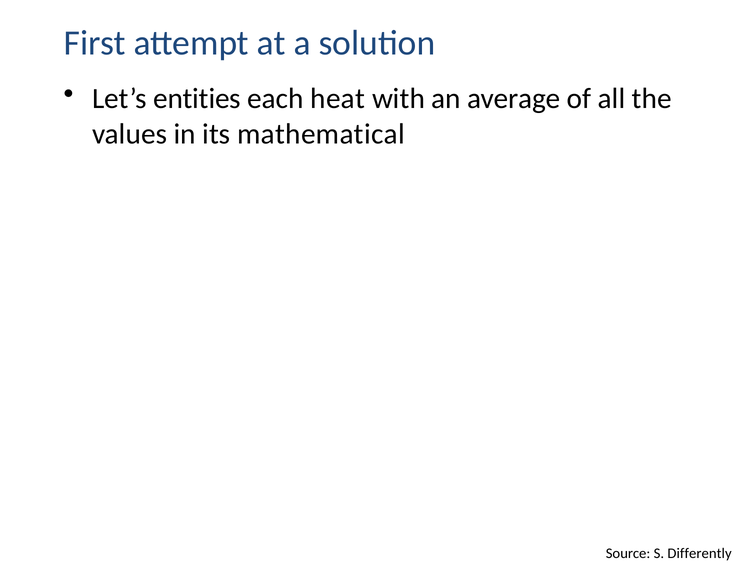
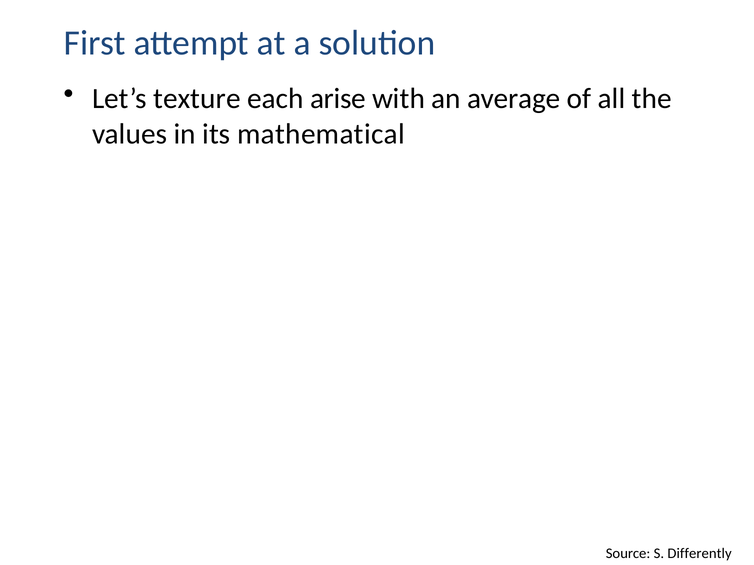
entities: entities -> texture
heat: heat -> arise
